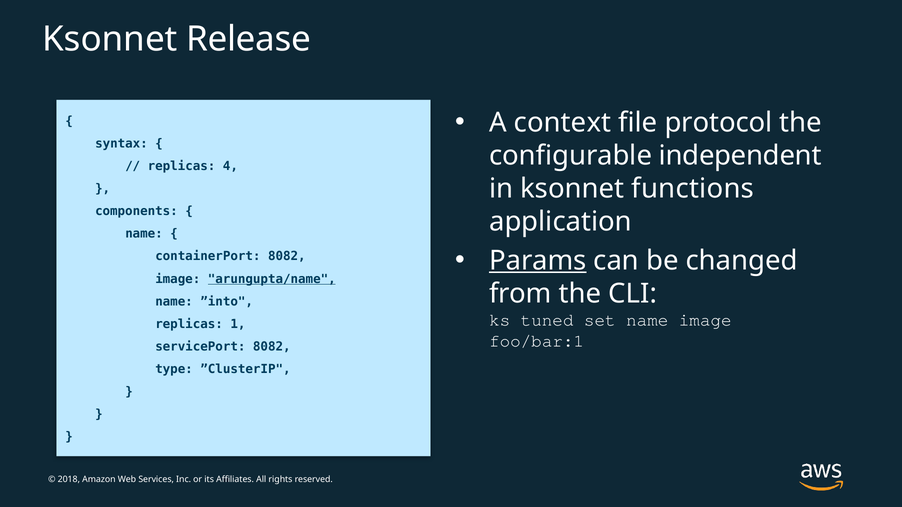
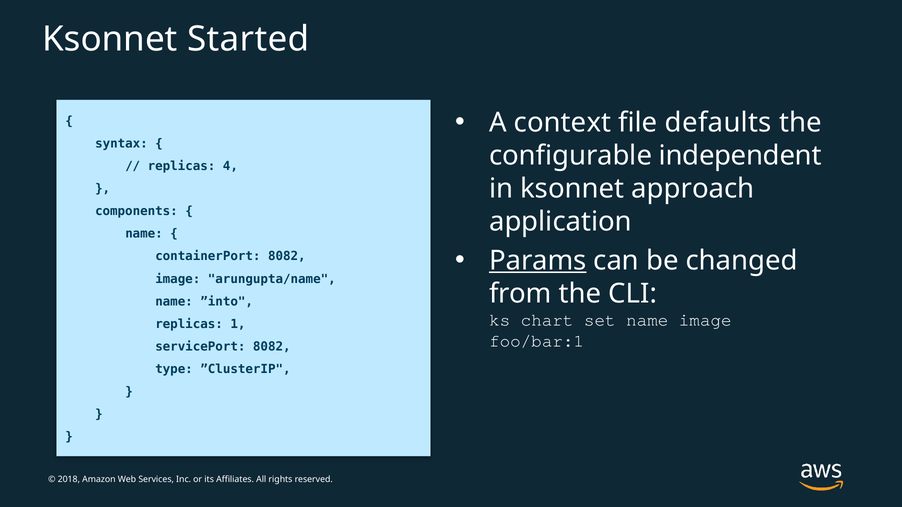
Release: Release -> Started
protocol: protocol -> defaults
functions: functions -> approach
arungupta/name underline: present -> none
tuned: tuned -> chart
